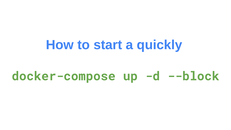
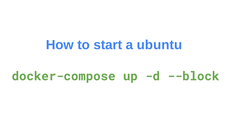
quickly: quickly -> ubuntu
